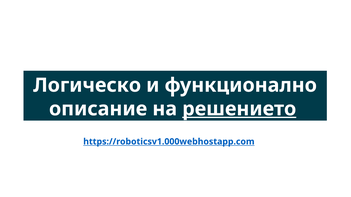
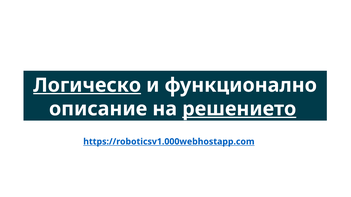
Логическо underline: none -> present
